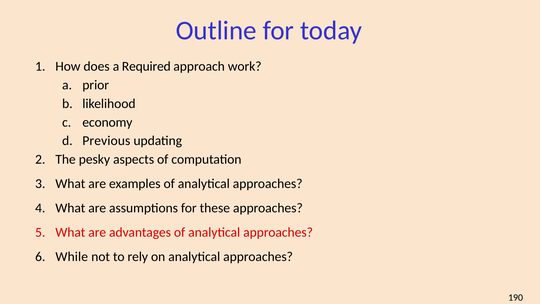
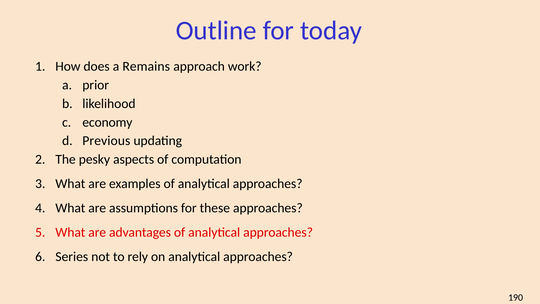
Required: Required -> Remains
While: While -> Series
